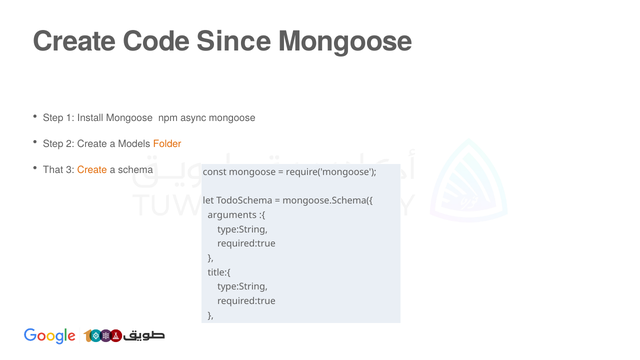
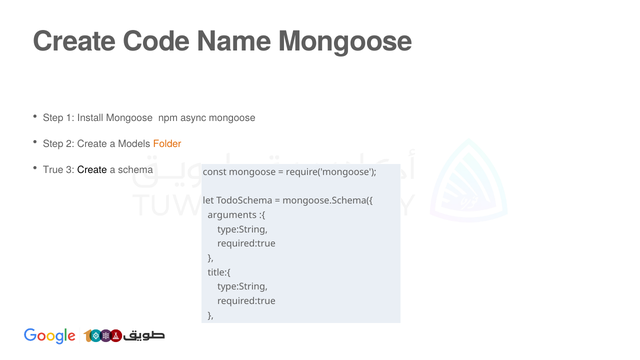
Since: Since -> Name
That: That -> True
Create at (92, 170) colour: orange -> black
